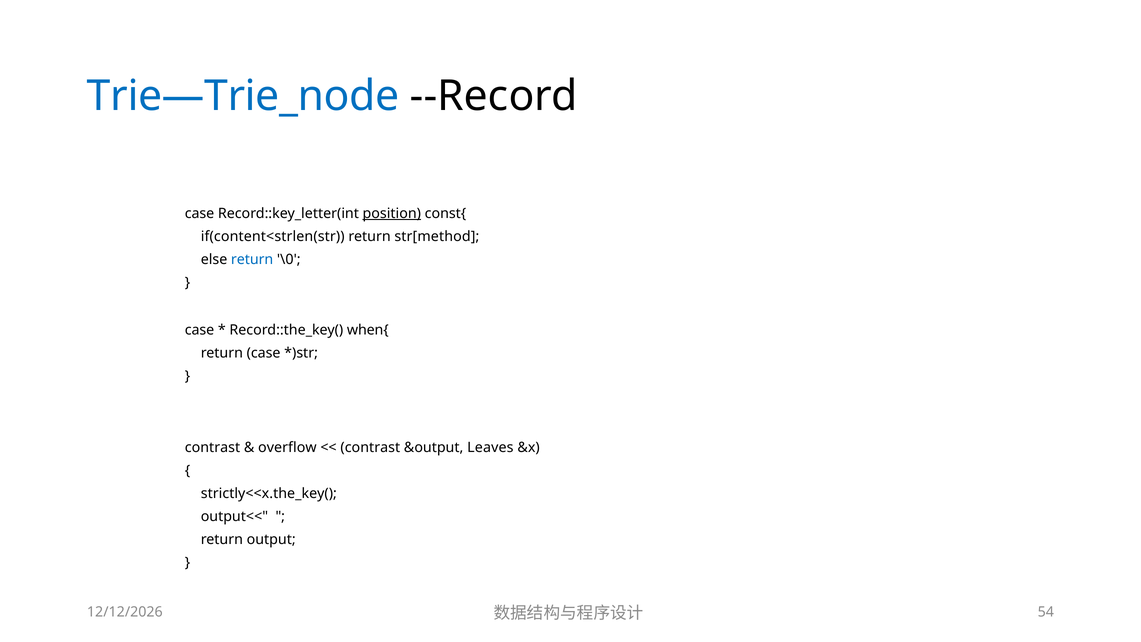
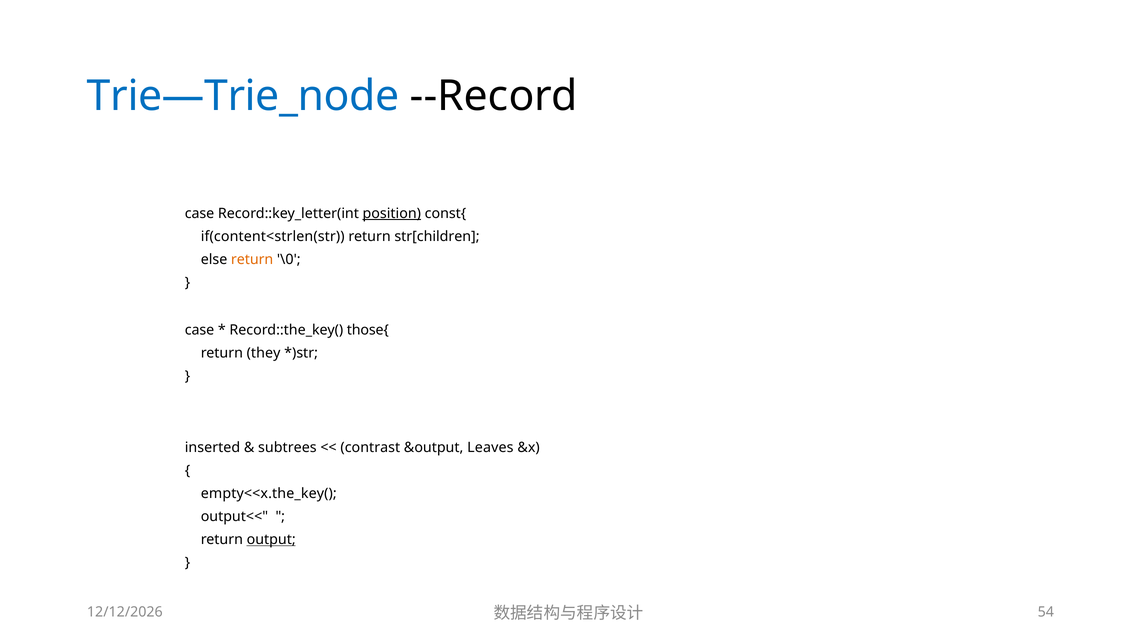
str[method: str[method -> str[children
return at (252, 259) colour: blue -> orange
when{: when{ -> those{
return case: case -> they
contrast at (212, 447): contrast -> inserted
overflow: overflow -> subtrees
strictly<<x.the_key(: strictly<<x.the_key( -> empty<<x.the_key(
output underline: none -> present
